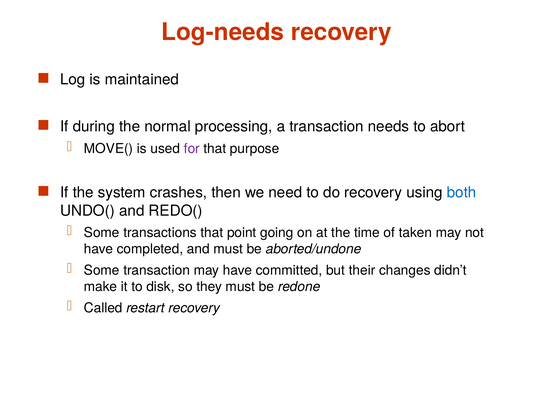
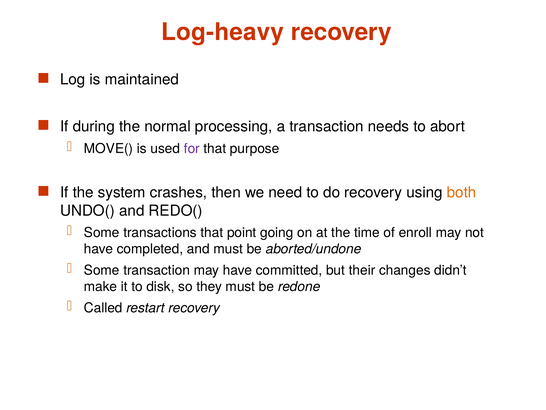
Log-needs: Log-needs -> Log-heavy
both colour: blue -> orange
taken: taken -> enroll
